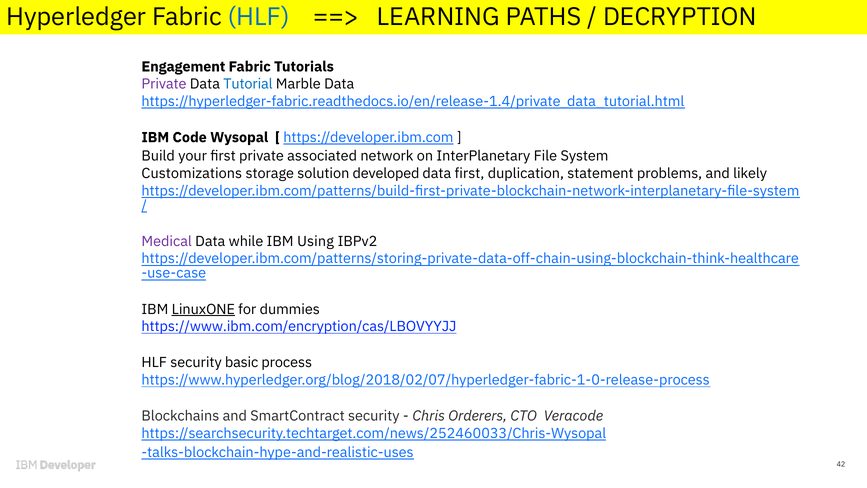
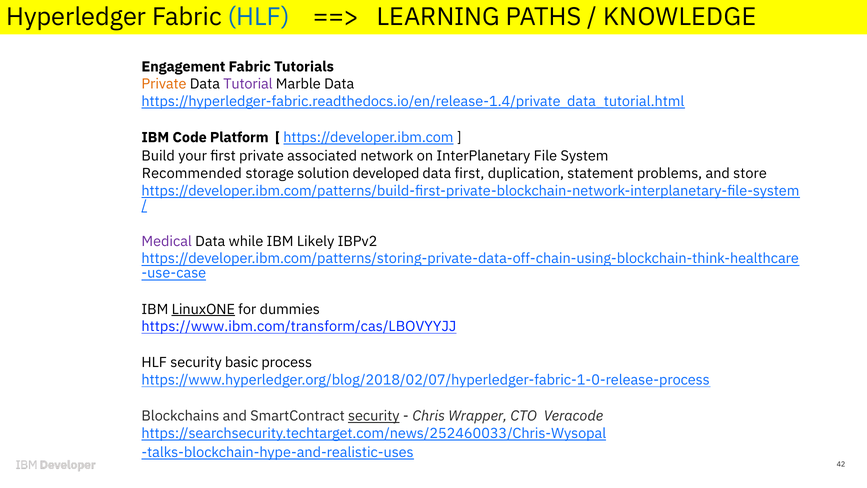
DECRYPTION: DECRYPTION -> KNOWLEDGE
Private at (164, 84) colour: purple -> orange
Tutorial colour: blue -> purple
Wysopal: Wysopal -> Platform
Customizations: Customizations -> Recommended
likely: likely -> store
Using: Using -> Likely
https://www.ibm.com/encryption/cas/LBOVYYJJ: https://www.ibm.com/encryption/cas/LBOVYYJJ -> https://www.ibm.com/transform/cas/LBOVYYJJ
security at (374, 416) underline: none -> present
Orderers: Orderers -> Wrapper
